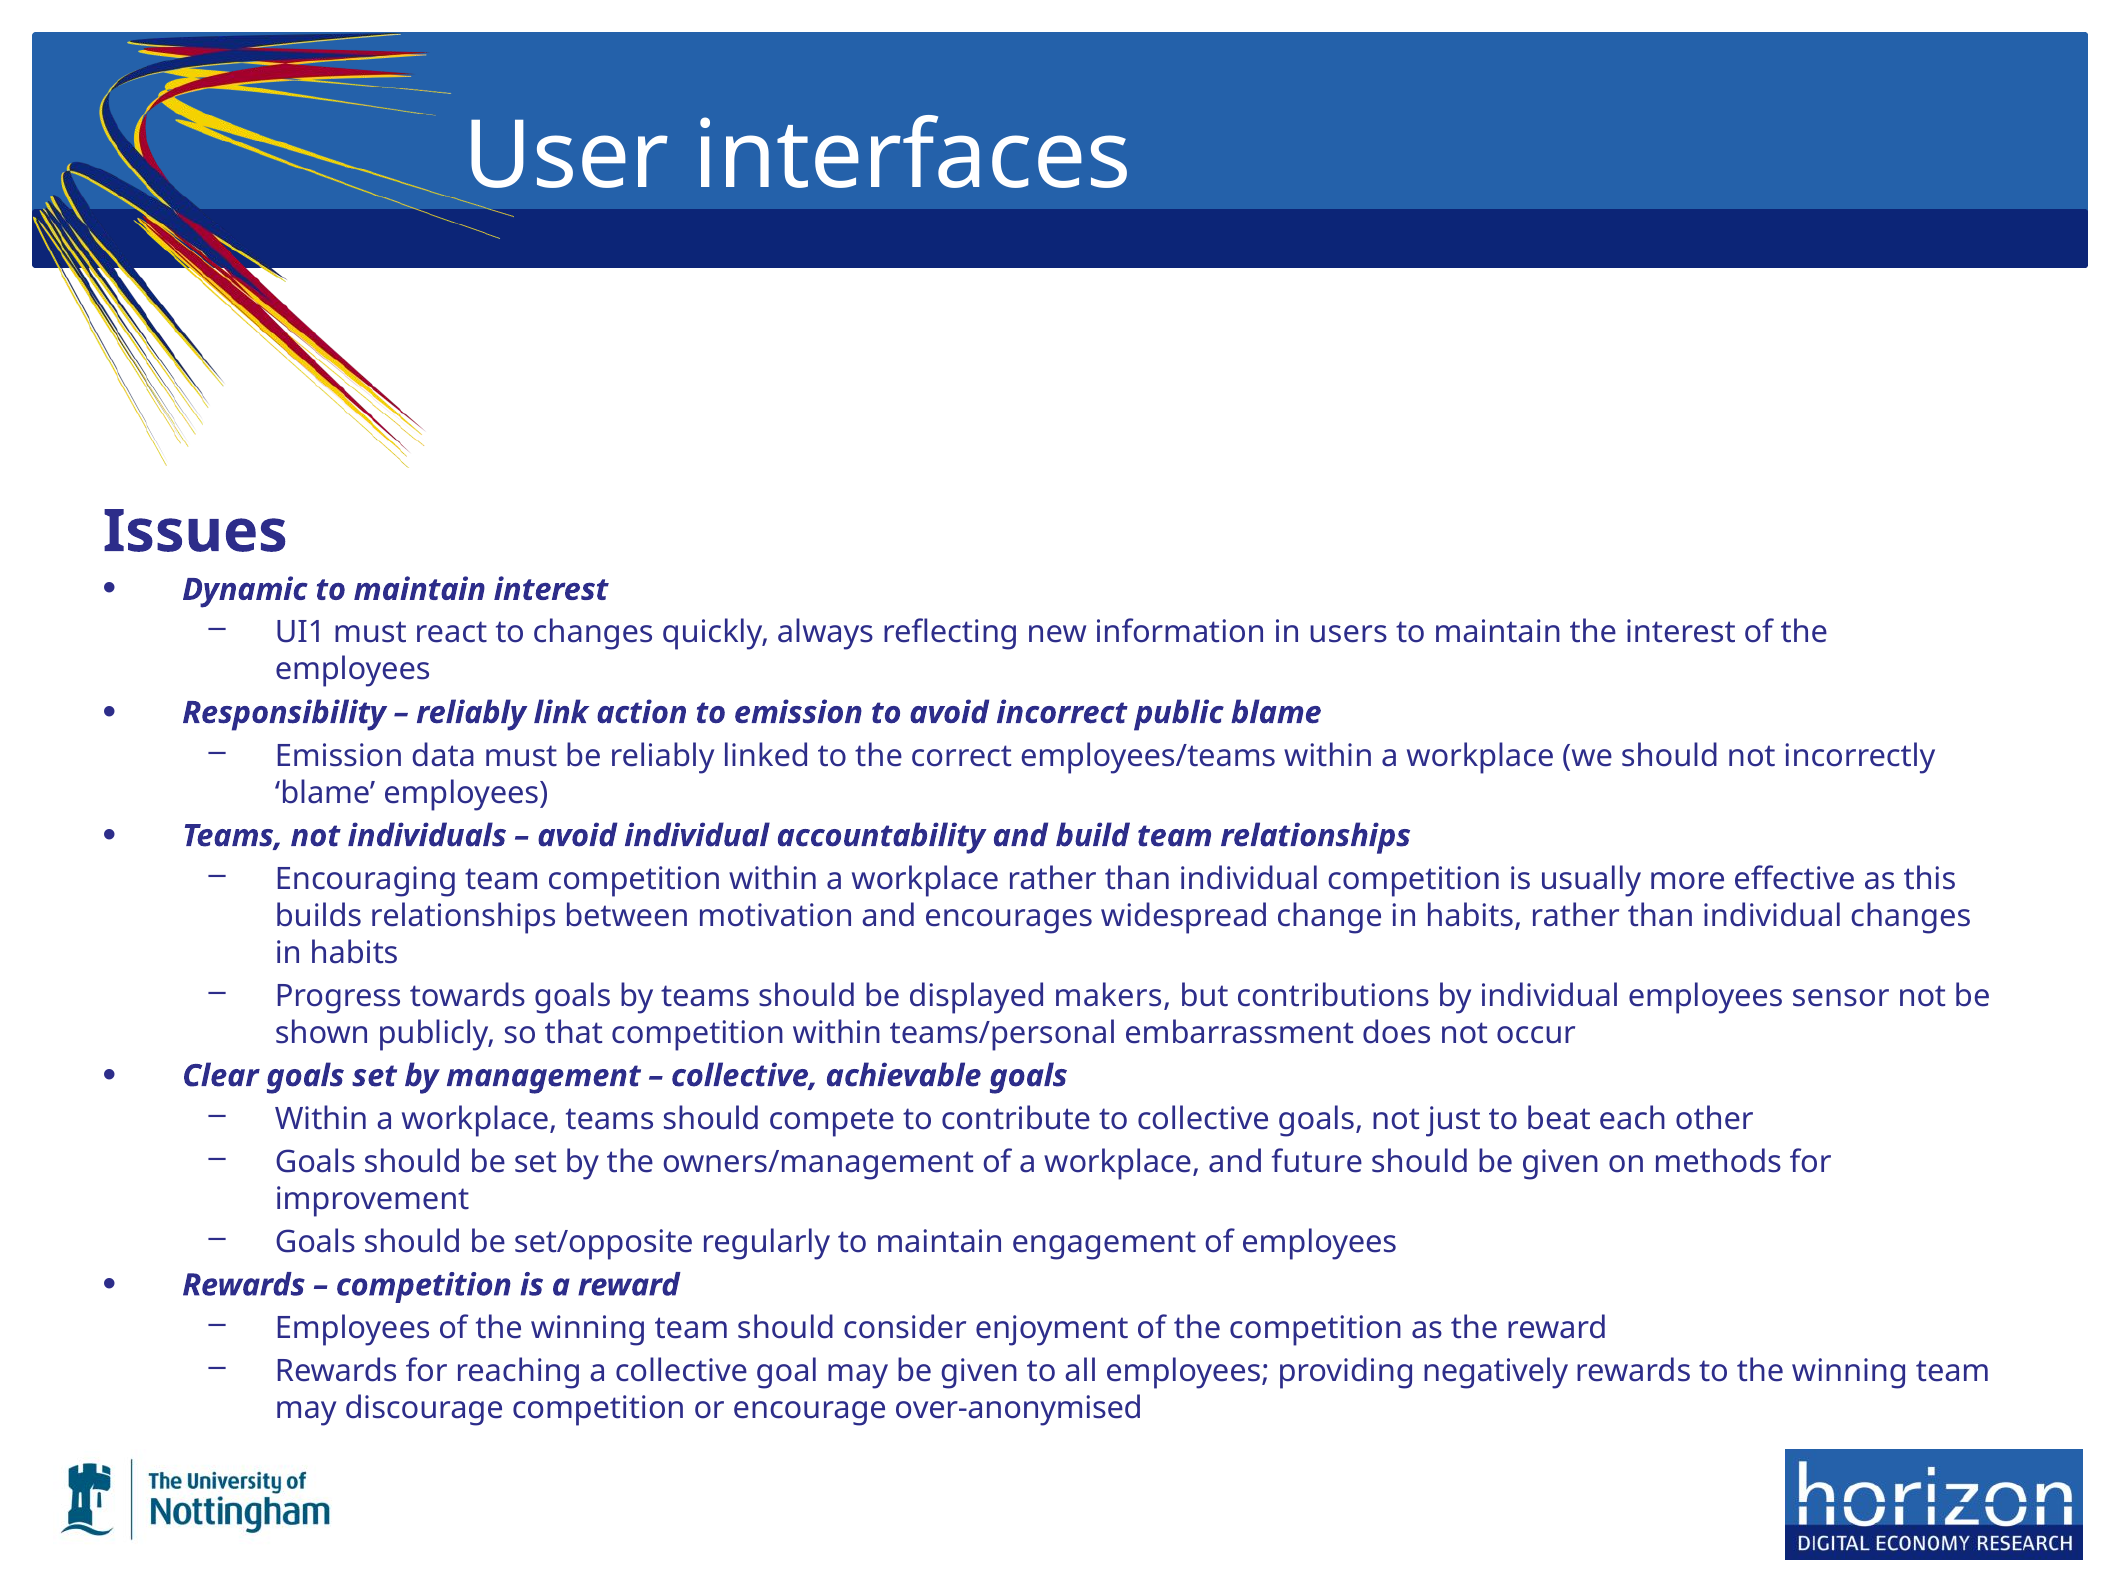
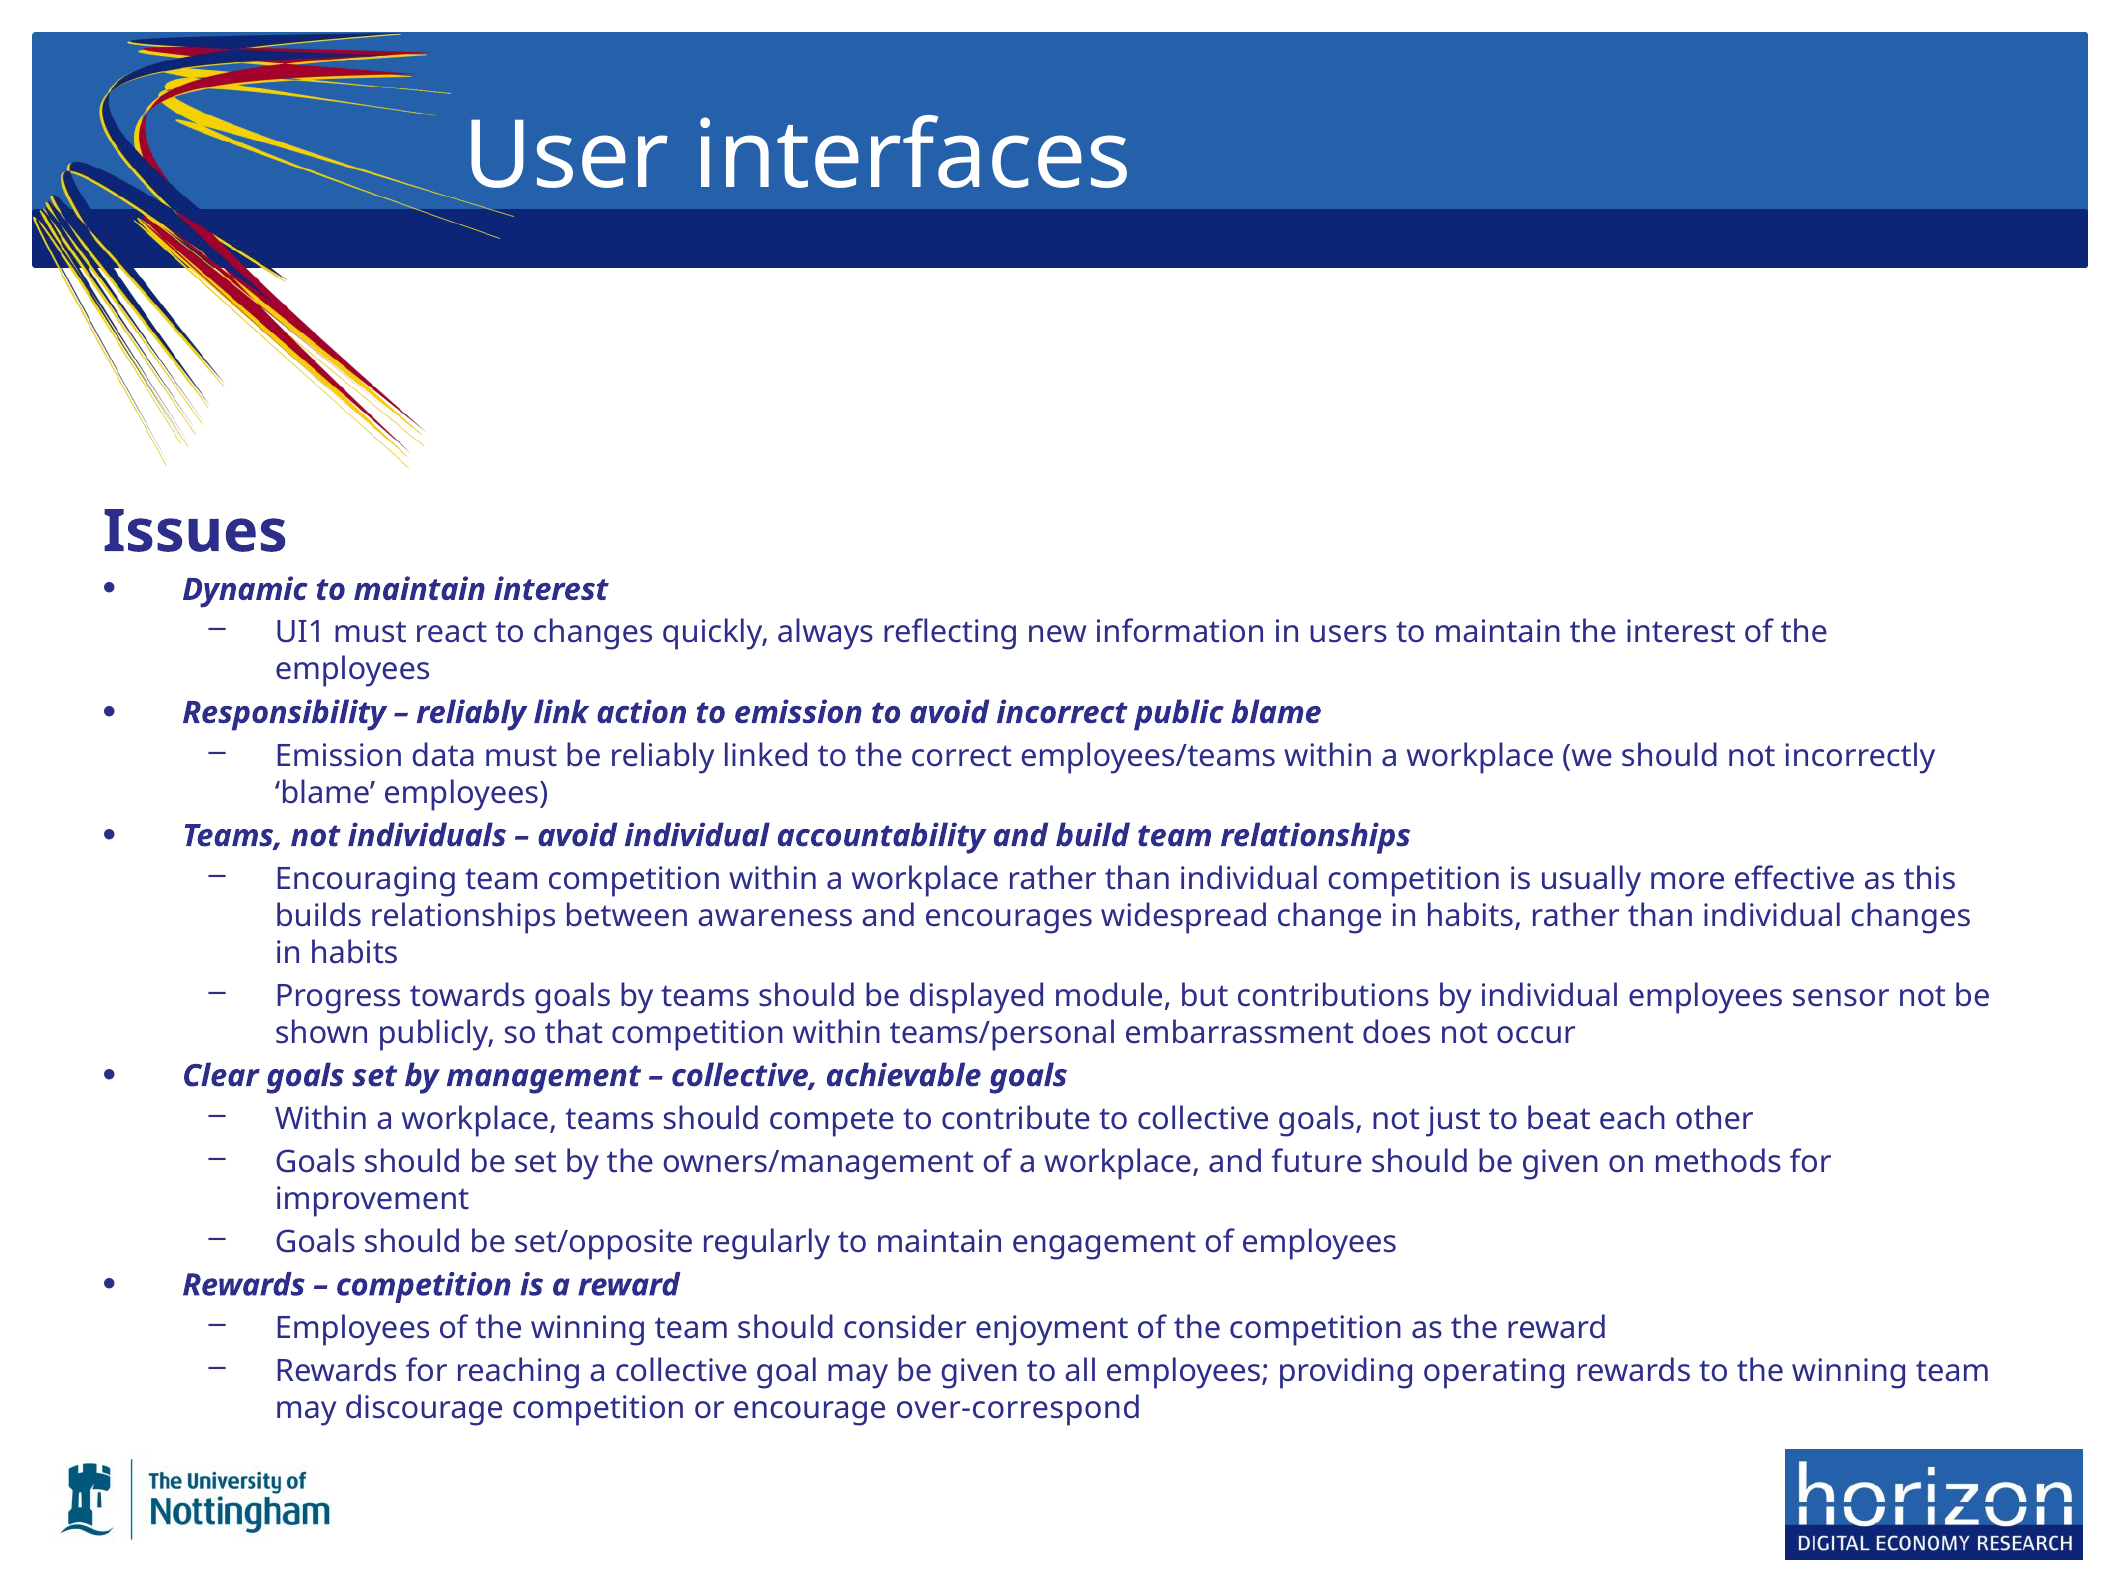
motivation: motivation -> awareness
makers: makers -> module
negatively: negatively -> operating
over-anonymised: over-anonymised -> over-correspond
